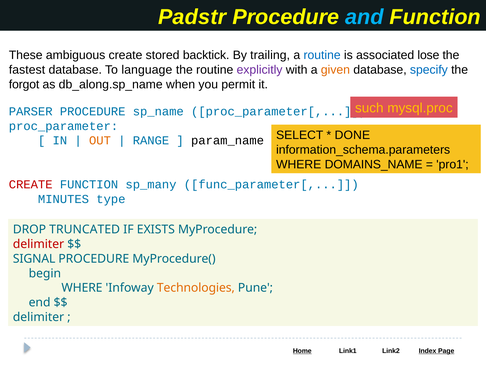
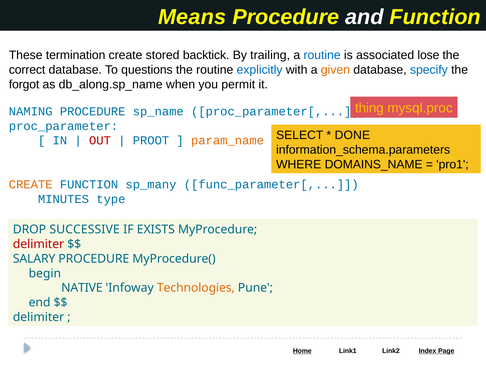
Padstr: Padstr -> Means
and colour: light blue -> white
ambiguous: ambiguous -> termination
fastest: fastest -> correct
language: language -> questions
explicitly colour: purple -> blue
such: such -> thing
PARSER: PARSER -> NAMING
OUT colour: orange -> red
RANGE: RANGE -> PROOT
param_name colour: black -> orange
CREATE at (31, 184) colour: red -> orange
TRUNCATED: TRUNCATED -> SUCCESSIVE
SIGNAL: SIGNAL -> SALARY
WHERE at (82, 288): WHERE -> NATIVE
